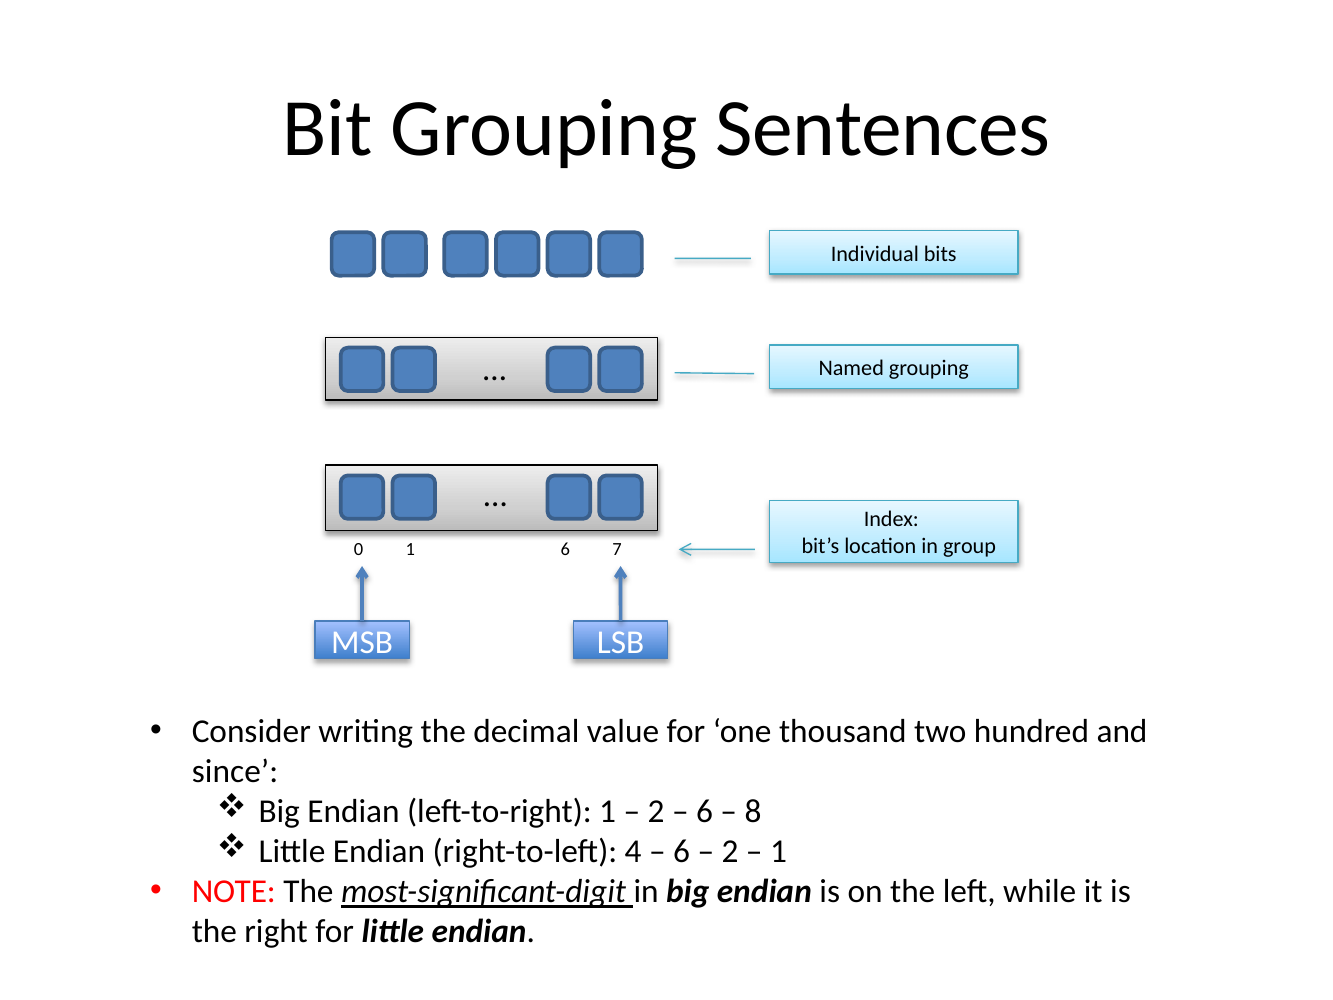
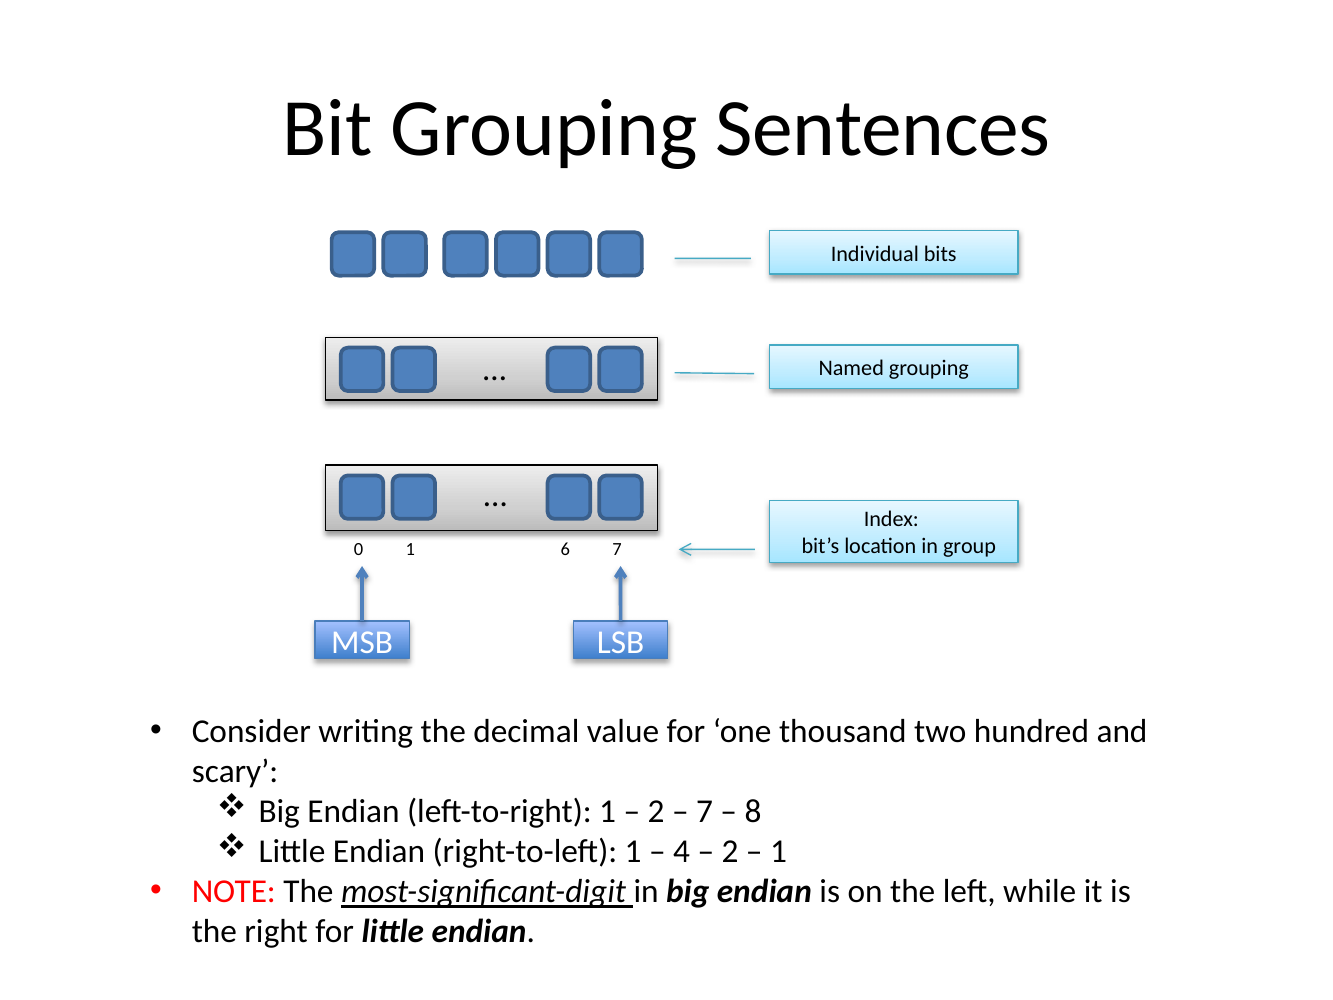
since: since -> scary
6 at (705, 811): 6 -> 7
right-to-left 4: 4 -> 1
6 at (682, 851): 6 -> 4
